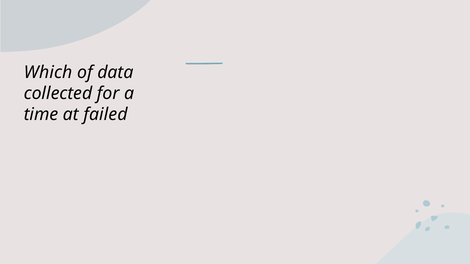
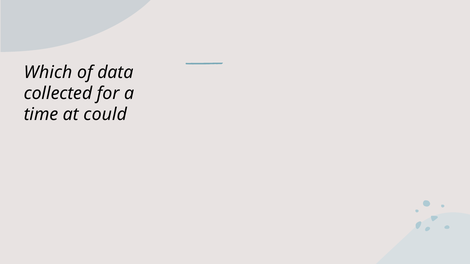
failed: failed -> could
